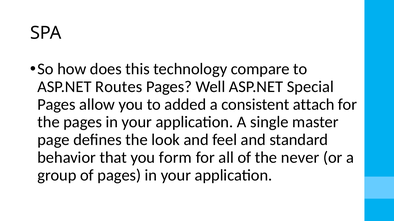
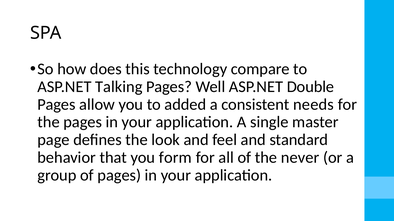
Routes: Routes -> Talking
Special: Special -> Double
attach: attach -> needs
